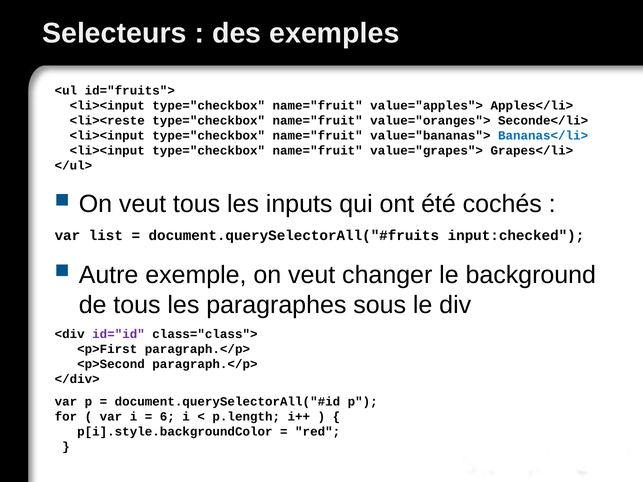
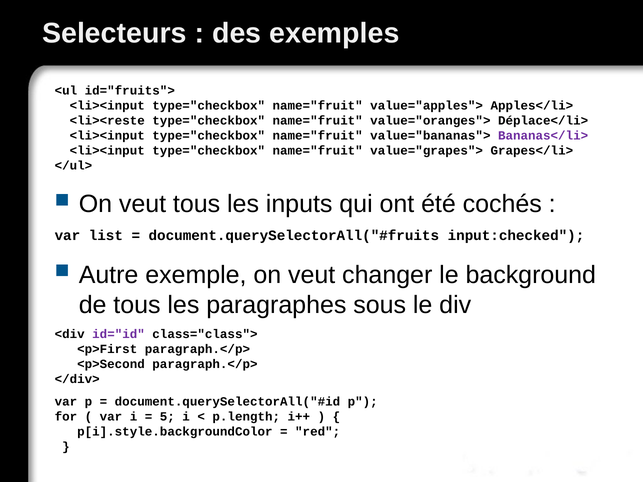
Seconde</li>: Seconde</li> -> Déplace</li>
Bananas</li> colour: blue -> purple
6: 6 -> 5
